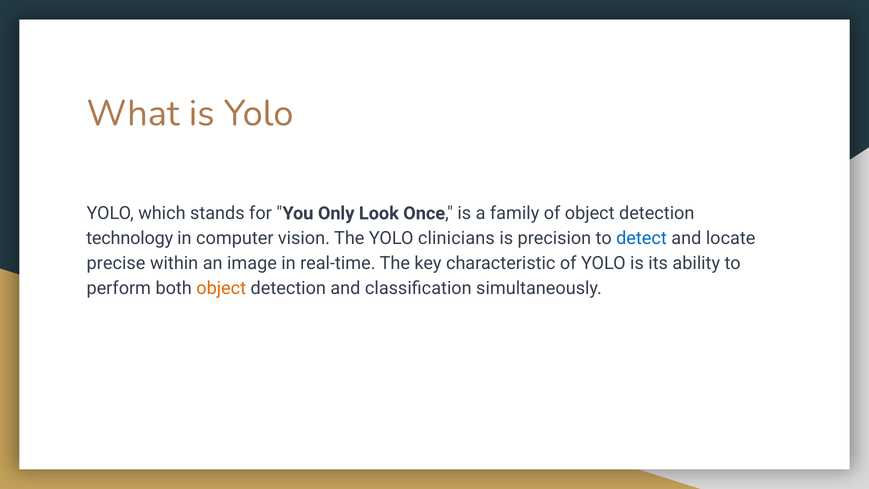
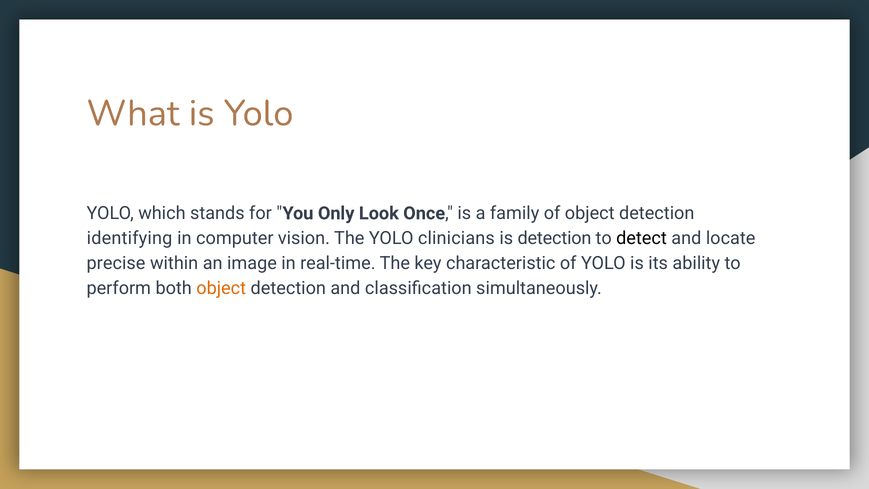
technology: technology -> identifying
is precision: precision -> detection
detect colour: blue -> black
